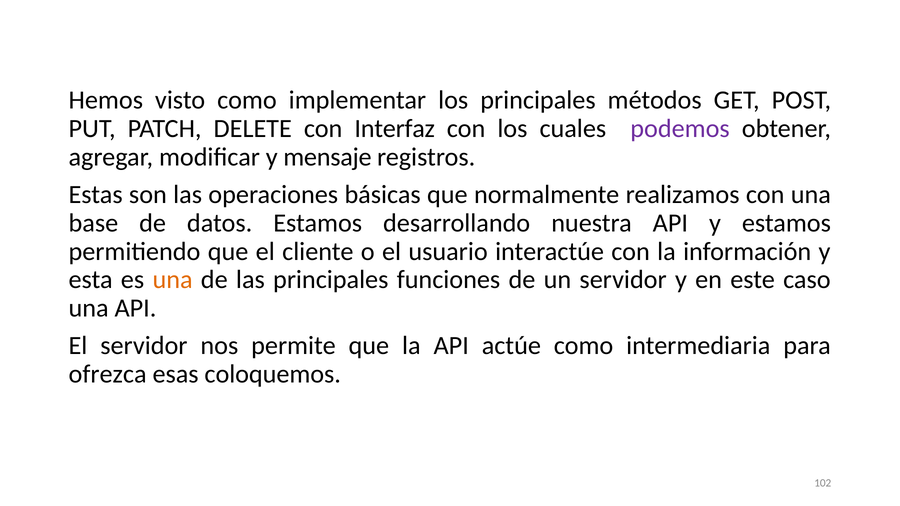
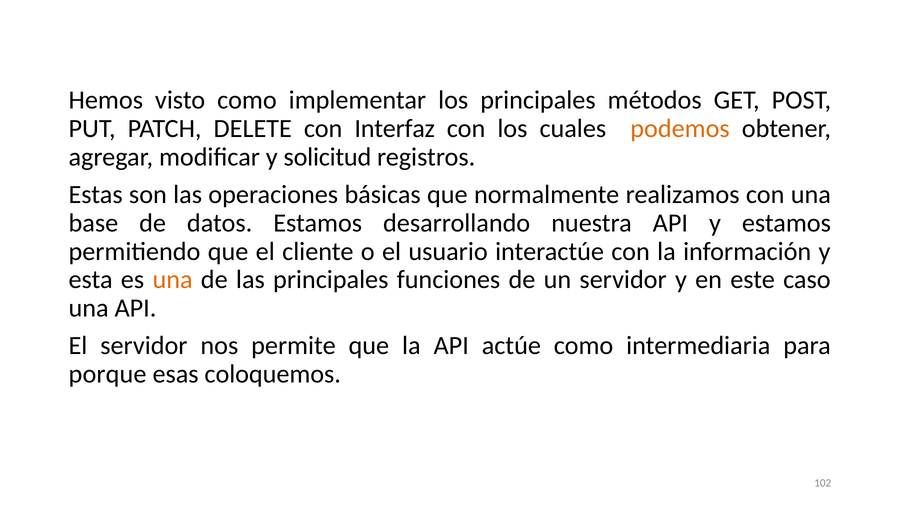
podemos colour: purple -> orange
mensaje: mensaje -> solicitud
ofrezca: ofrezca -> porque
